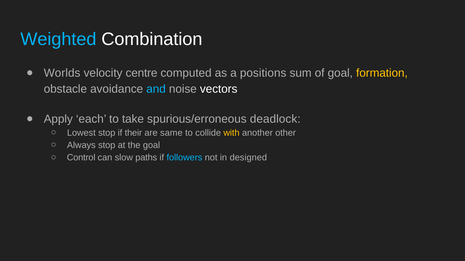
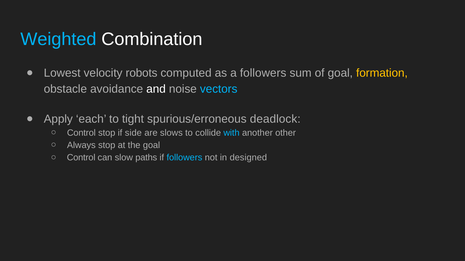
Worlds: Worlds -> Lowest
centre: centre -> robots
a positions: positions -> followers
and colour: light blue -> white
vectors colour: white -> light blue
take: take -> tight
Lowest at (81, 133): Lowest -> Control
their: their -> side
same: same -> slows
with colour: yellow -> light blue
